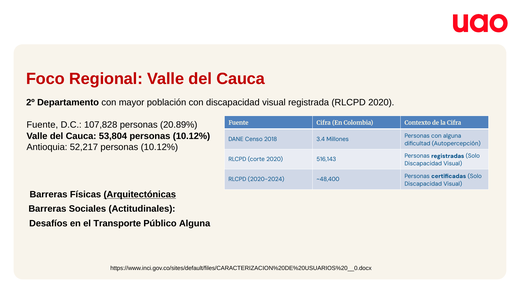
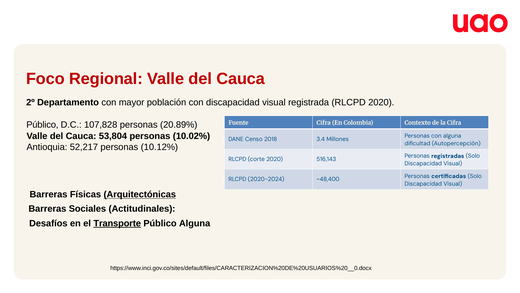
Fuente at (42, 125): Fuente -> Público
53,804 personas 10.12%: 10.12% -> 10.02%
Transporte underline: none -> present
